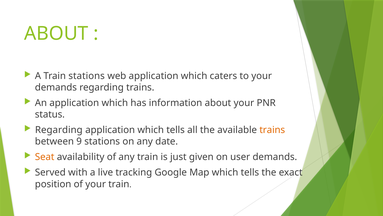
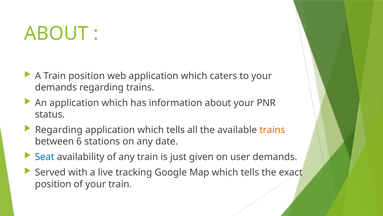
Train stations: stations -> position
9: 9 -> 6
Seat colour: orange -> blue
